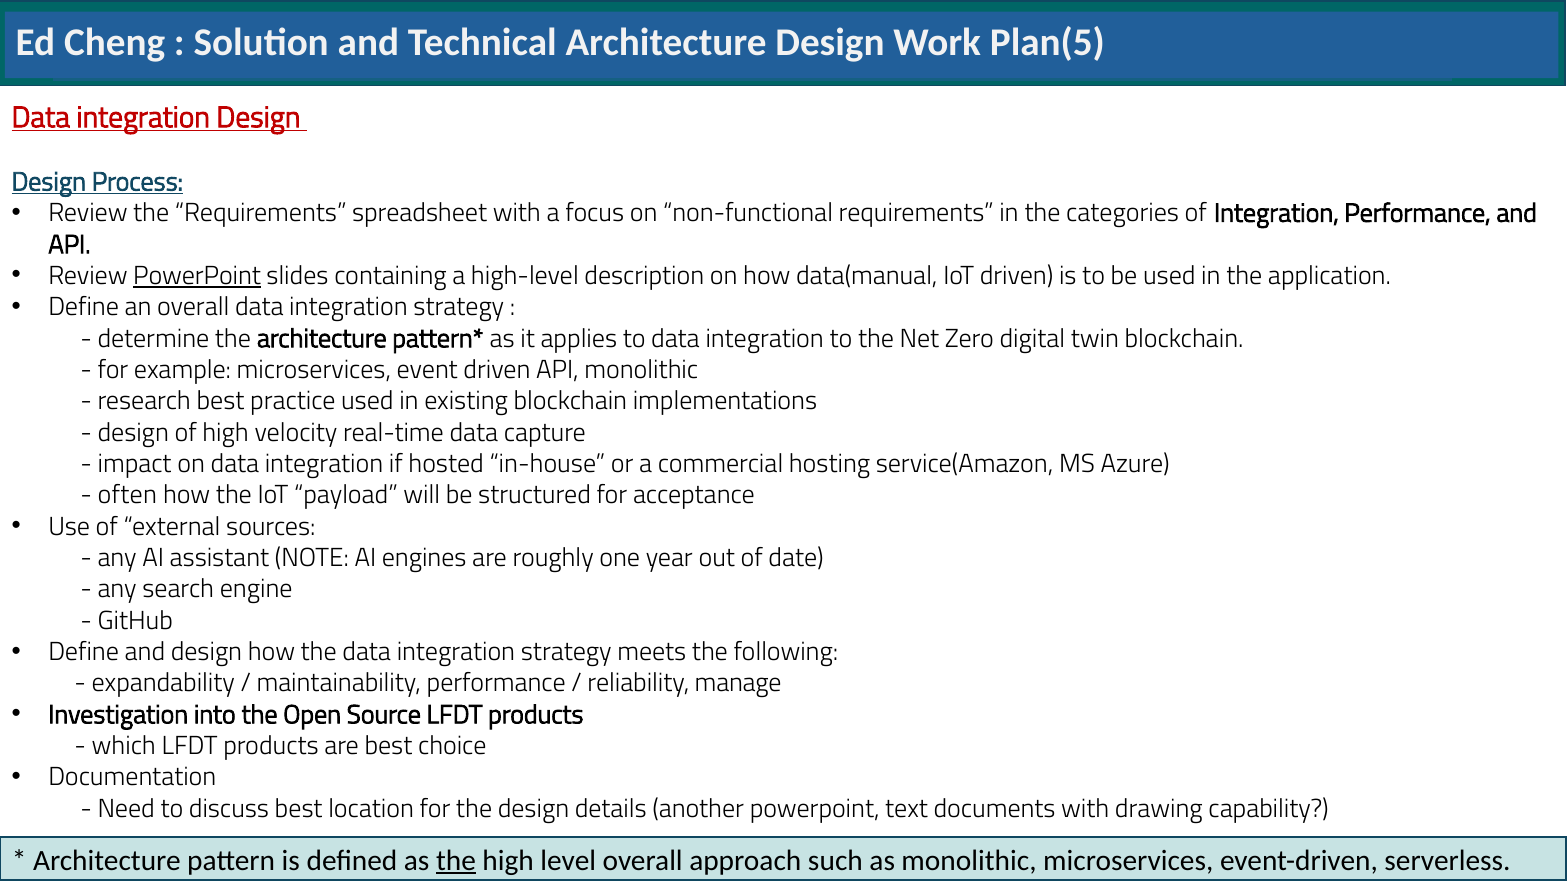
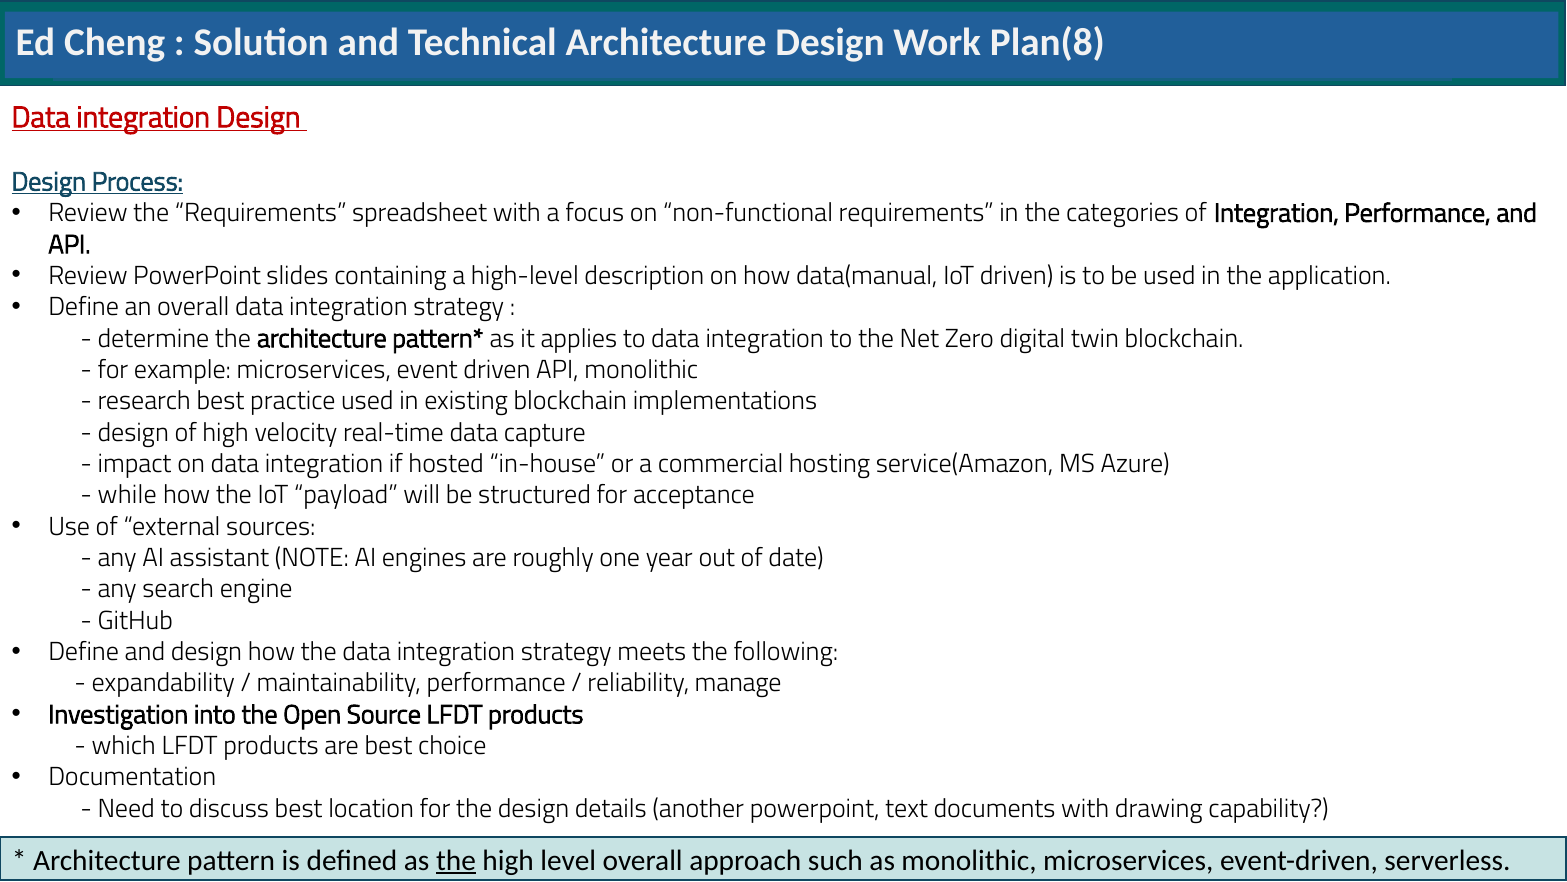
Plan(5: Plan(5 -> Plan(8
PowerPoint at (197, 276) underline: present -> none
often: often -> while
